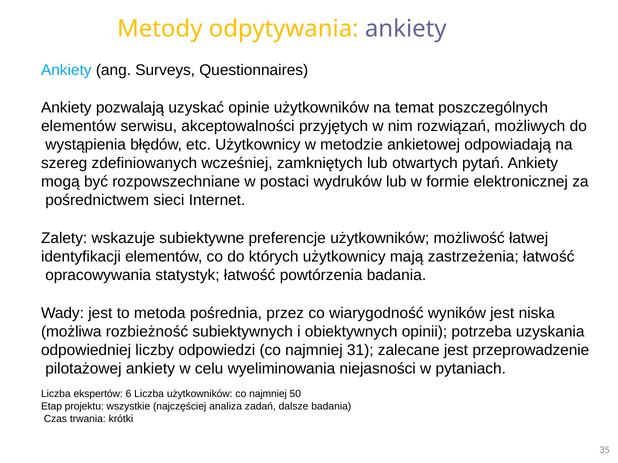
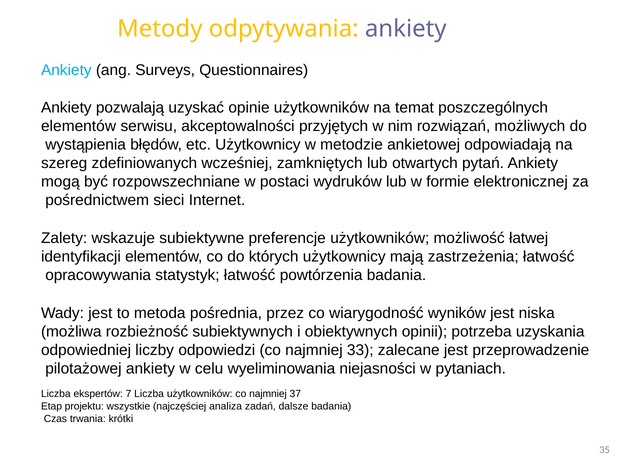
31: 31 -> 33
6: 6 -> 7
50: 50 -> 37
